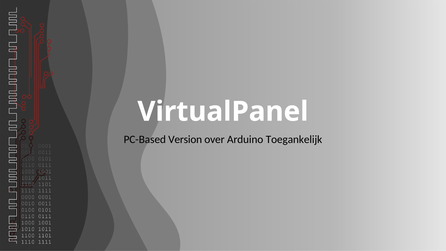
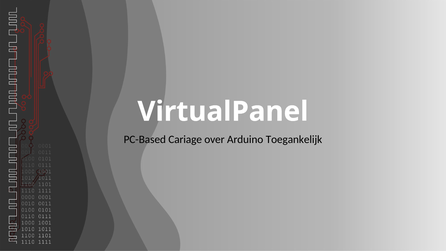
Version: Version -> Cariage
